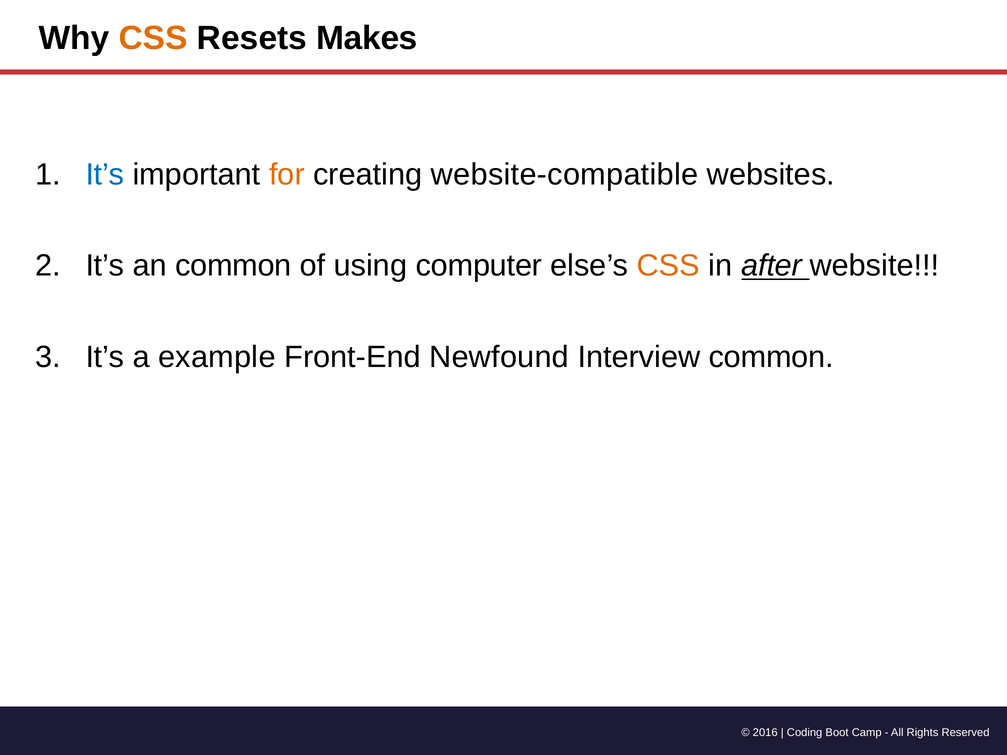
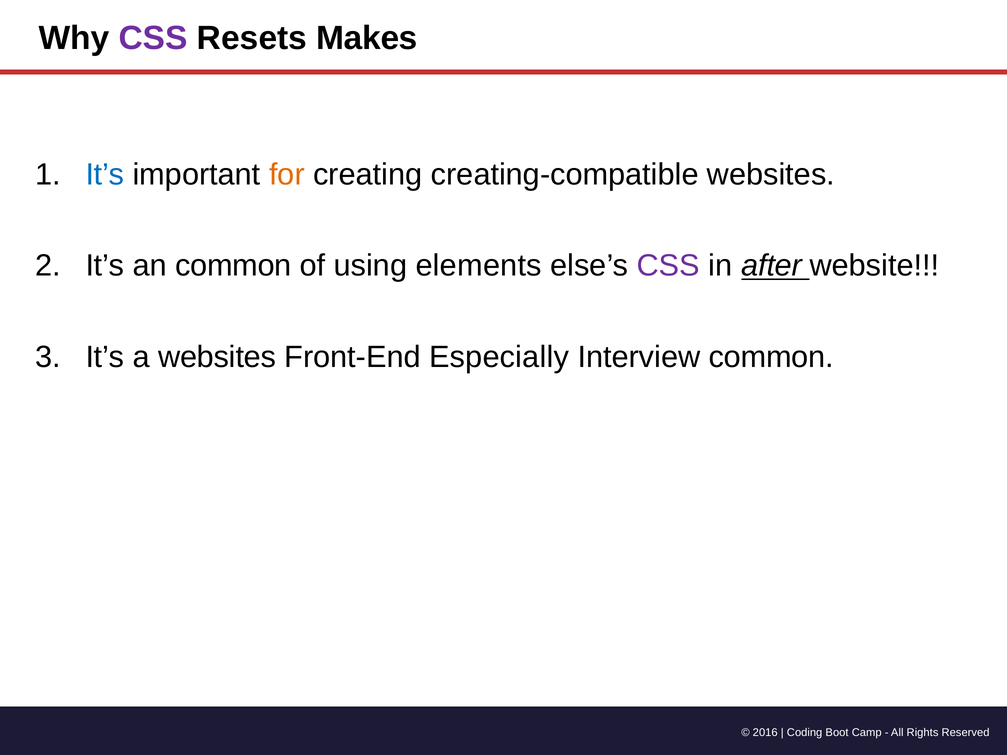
CSS at (153, 38) colour: orange -> purple
website-compatible: website-compatible -> creating-compatible
computer: computer -> elements
CSS at (668, 266) colour: orange -> purple
a example: example -> websites
Newfound: Newfound -> Especially
